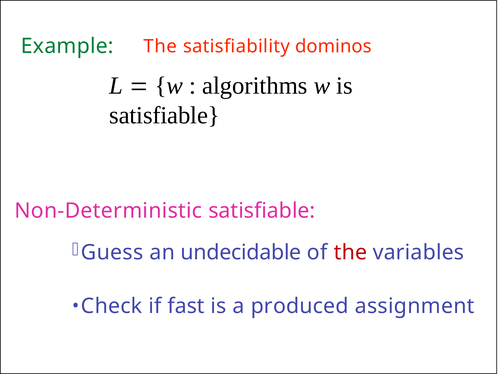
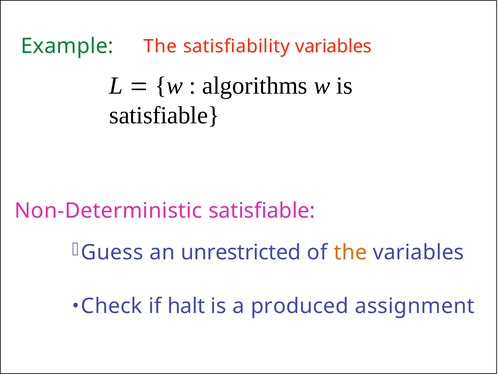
satisfiability dominos: dominos -> variables
undecidable: undecidable -> unrestricted
the at (350, 252) colour: red -> orange
fast: fast -> halt
